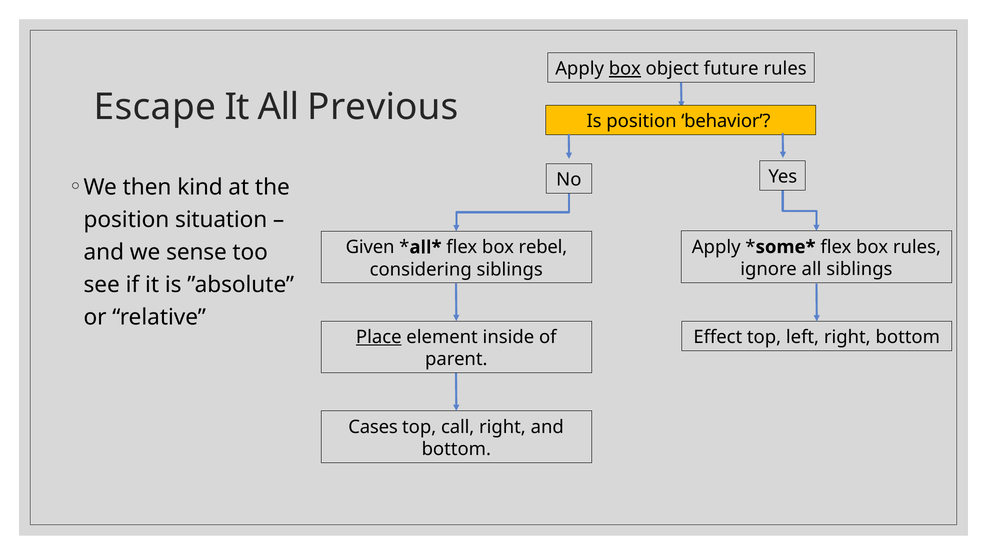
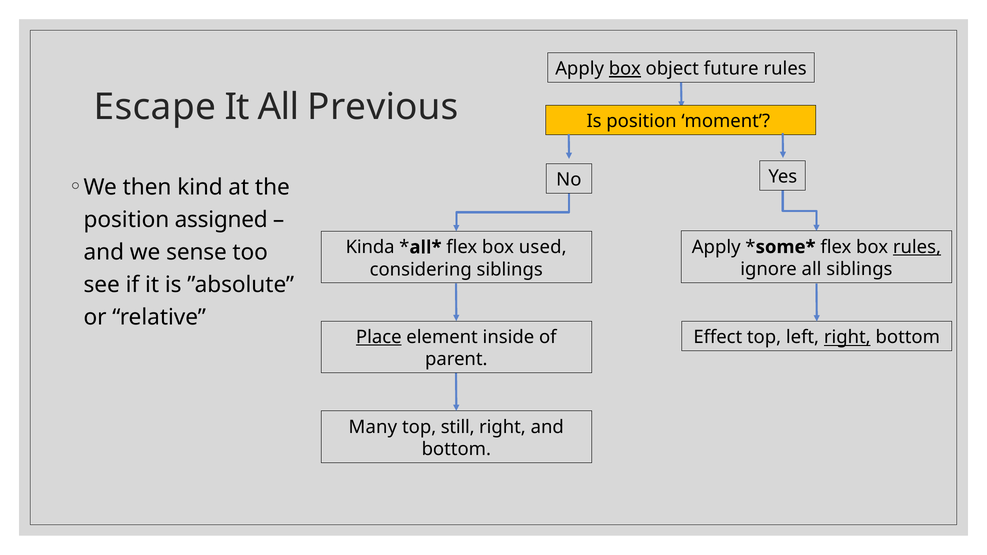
behavior: behavior -> moment
situation: situation -> assigned
rules at (917, 247) underline: none -> present
Given: Given -> Kinda
rebel: rebel -> used
right at (847, 337) underline: none -> present
Cases: Cases -> Many
call: call -> still
